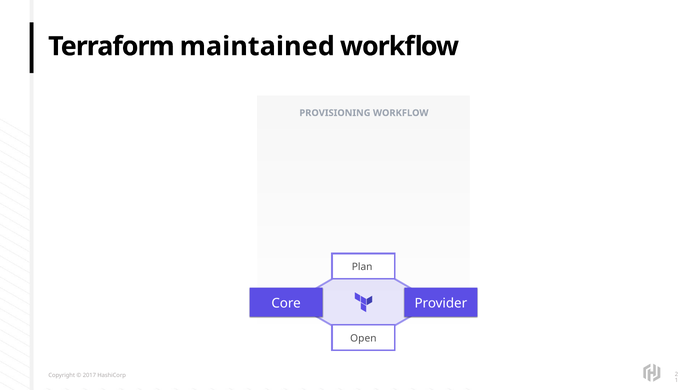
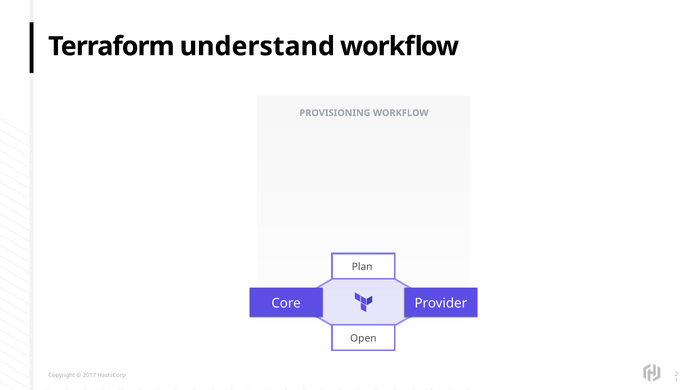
maintained: maintained -> understand
